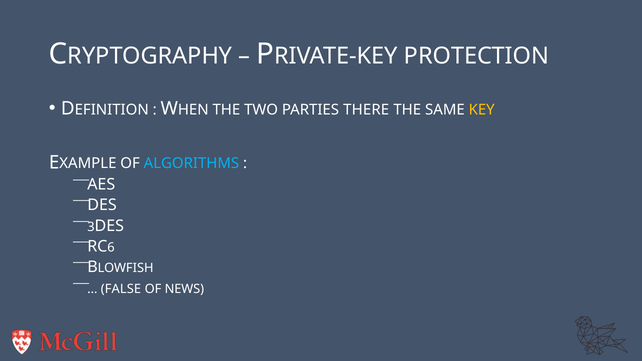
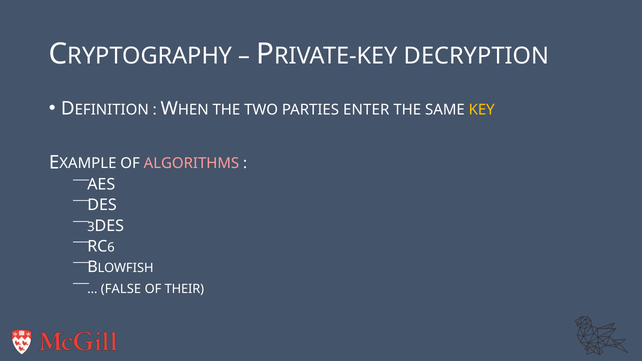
PROTECTION: PROTECTION -> DECRYPTION
THERE: THERE -> ENTER
ALGORITHMS colour: light blue -> pink
NEWS: NEWS -> THEIR
